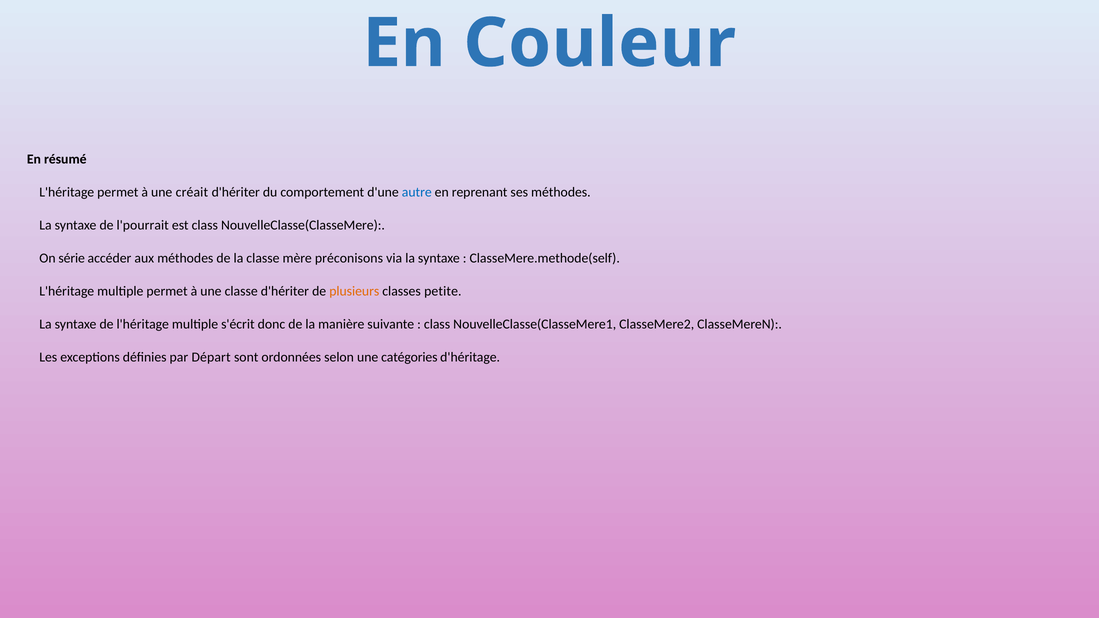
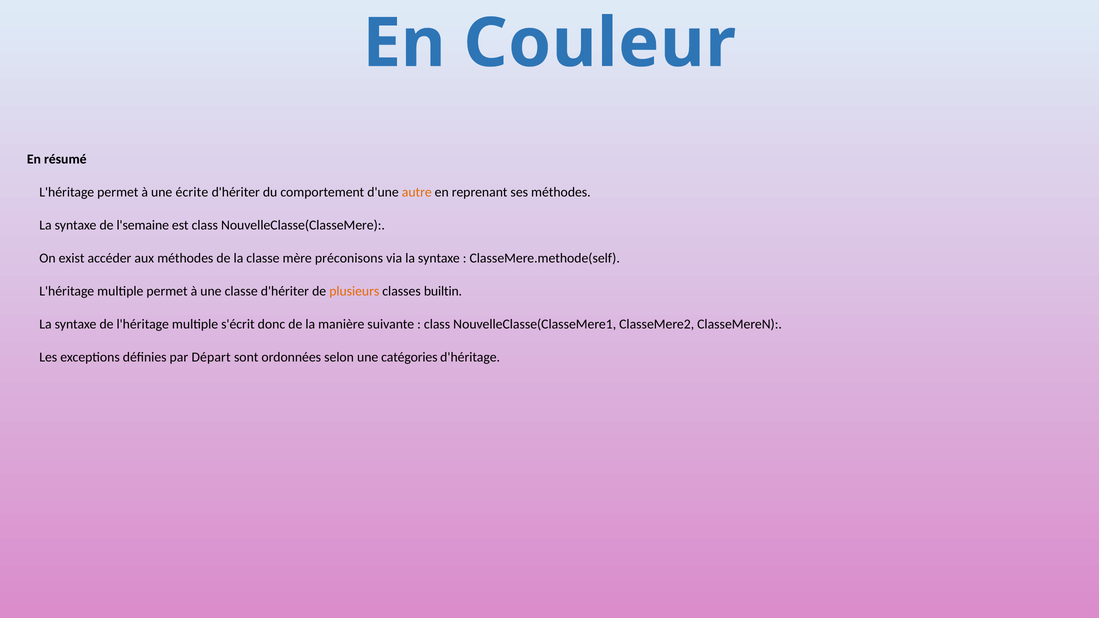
créait: créait -> écrite
autre colour: blue -> orange
l'pourrait: l'pourrait -> l'semaine
série: série -> exist
petite: petite -> builtin
